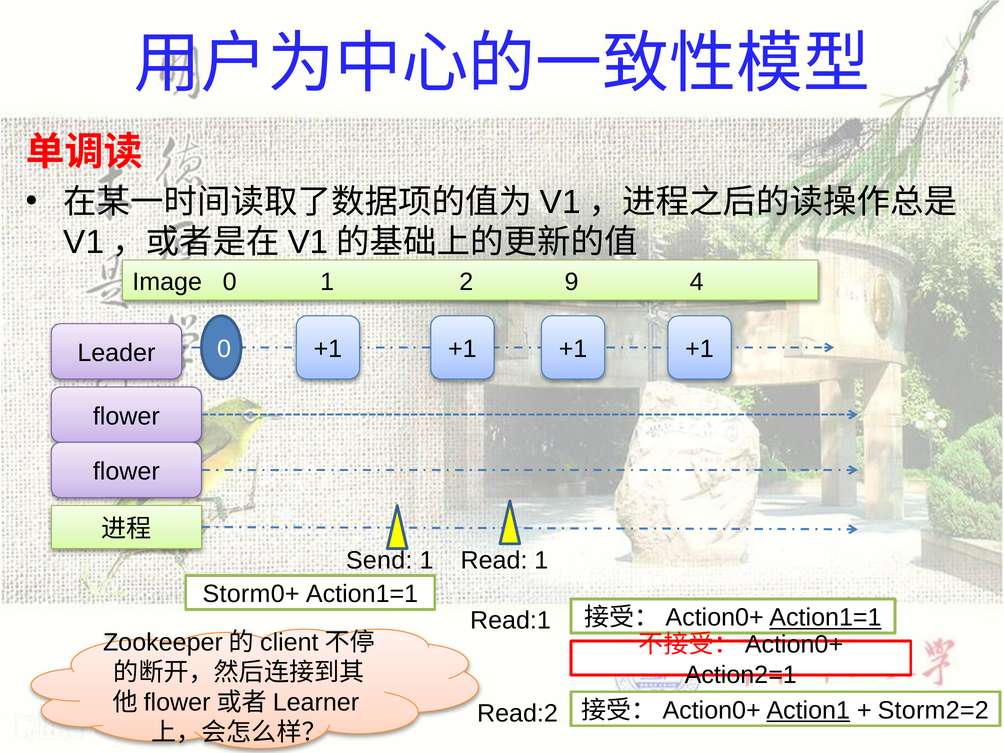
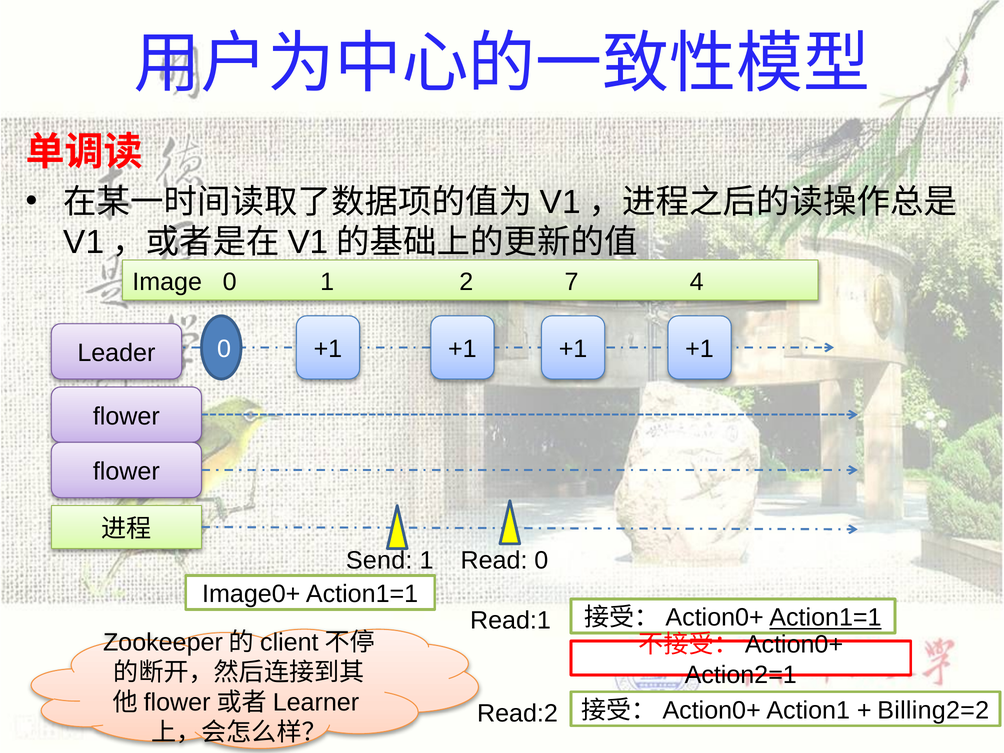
9: 9 -> 7
Read 1: 1 -> 0
Storm0+: Storm0+ -> Image0+
Action1 underline: present -> none
Storm2=2: Storm2=2 -> Billing2=2
